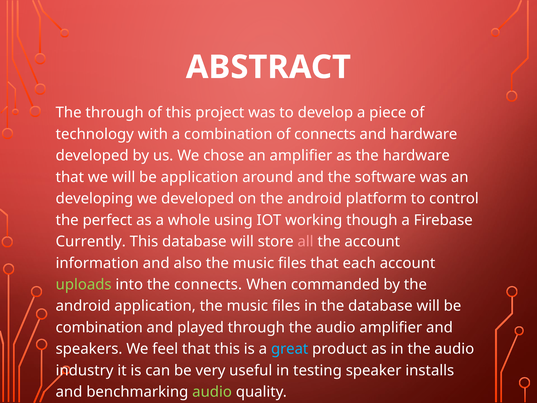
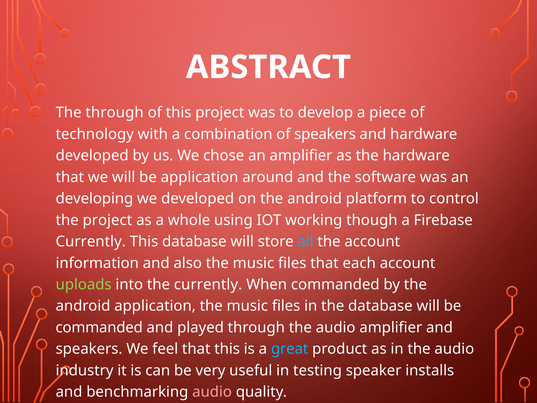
of connects: connects -> speakers
the perfect: perfect -> project
all colour: pink -> light blue
the connects: connects -> currently
combination at (99, 327): combination -> commanded
audio at (212, 392) colour: light green -> pink
